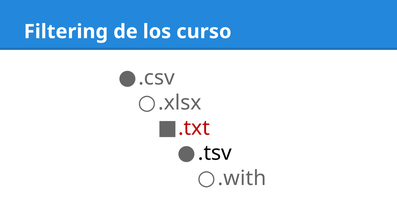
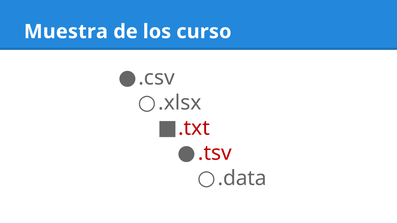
Filtering: Filtering -> Muestra
.tsv colour: black -> red
.with: .with -> .data
